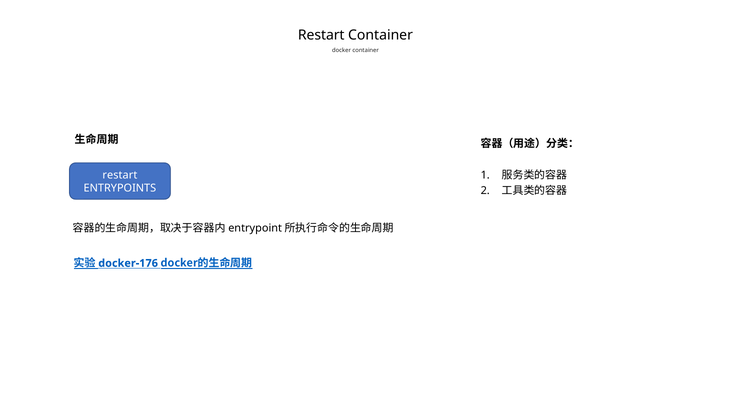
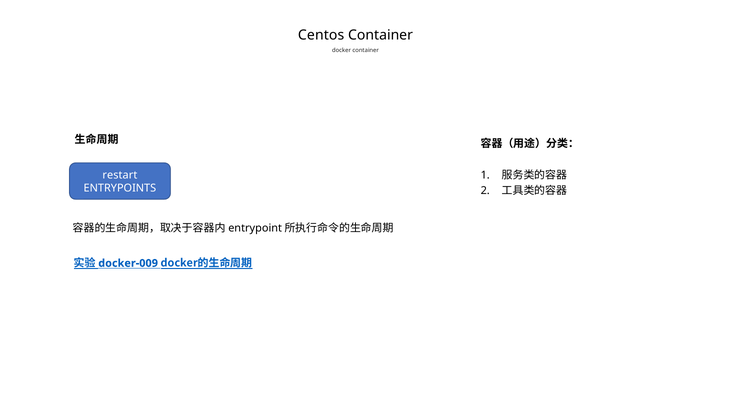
Restart at (321, 35): Restart -> Centos
docker-176: docker-176 -> docker-009
